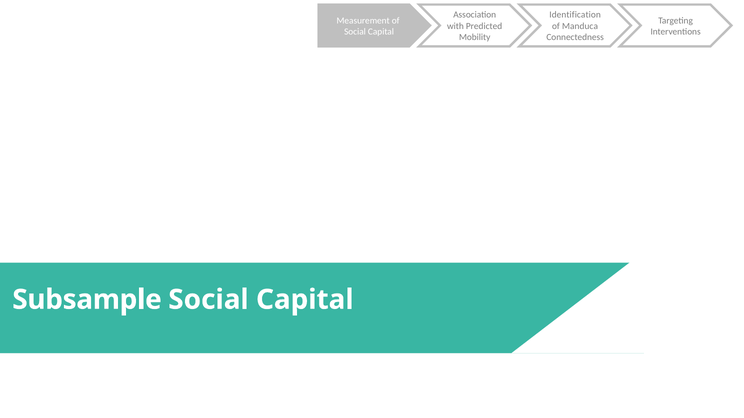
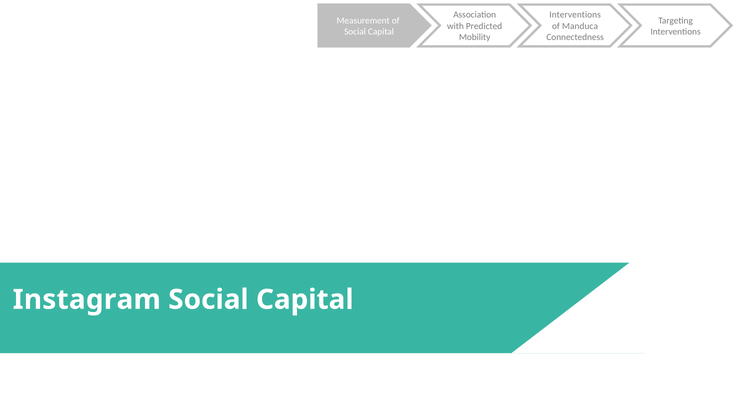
Identification at (575, 15): Identification -> Interventions
Subsample: Subsample -> Instagram
